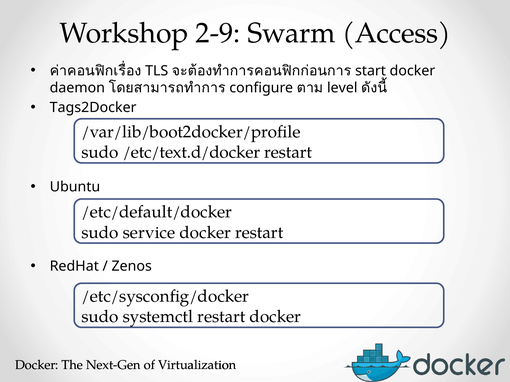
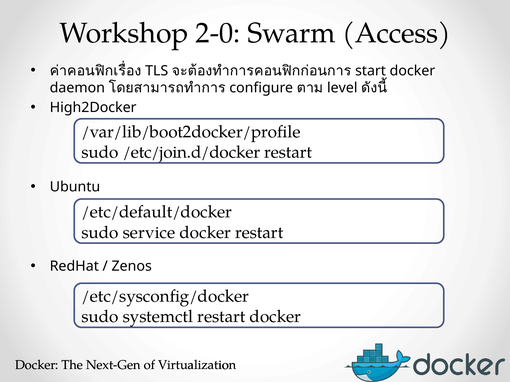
2-9: 2-9 -> 2-0
Tags2Docker: Tags2Docker -> High2Docker
/etc/text.d/docker: /etc/text.d/docker -> /etc/join.d/docker
